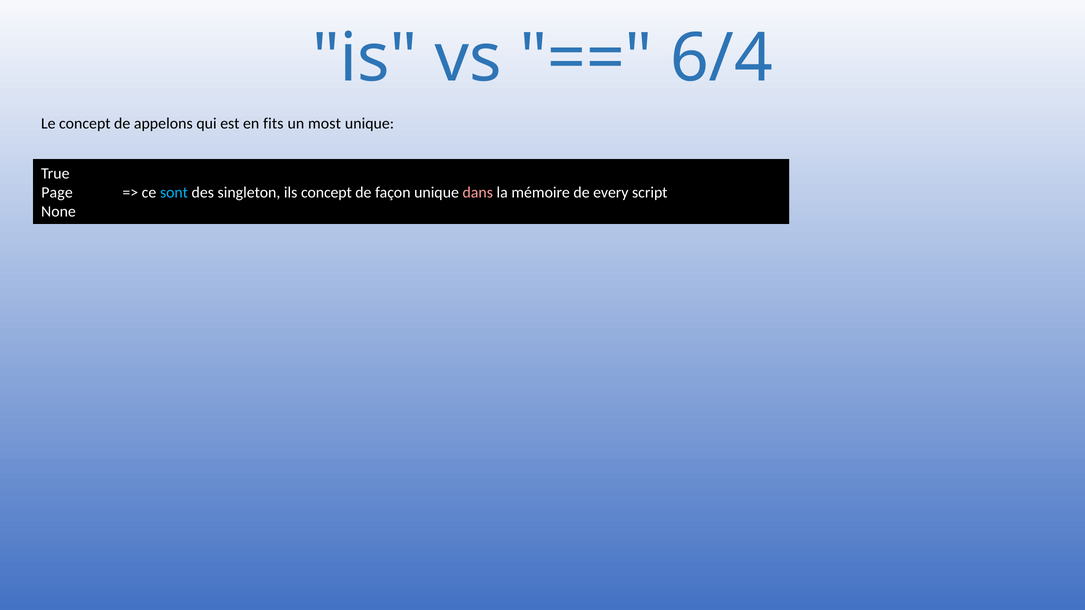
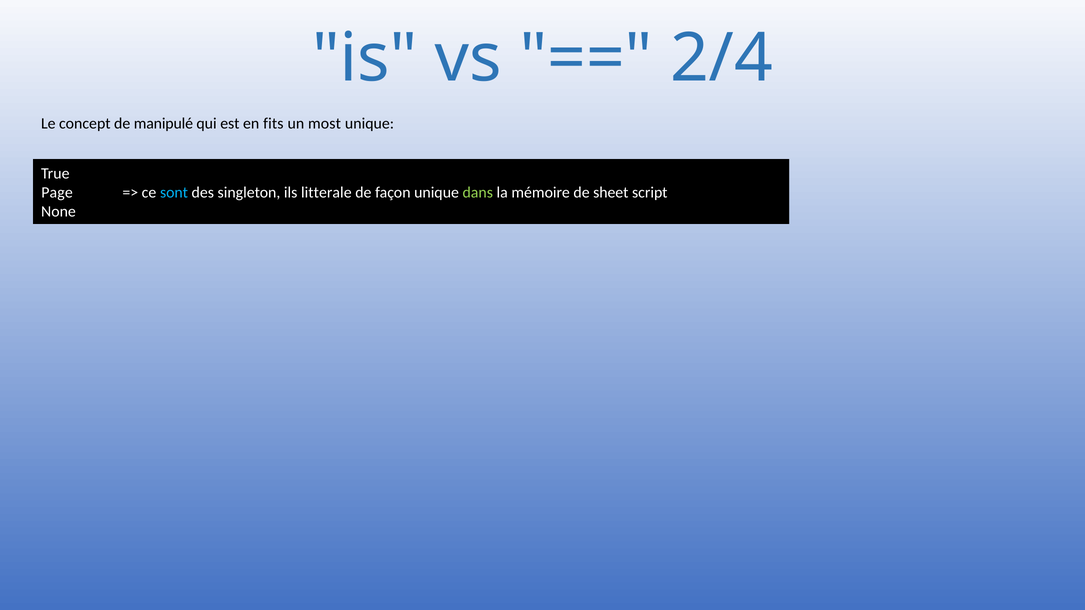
6/4: 6/4 -> 2/4
appelons: appelons -> manipulé
ils concept: concept -> litterale
dans colour: pink -> light green
every: every -> sheet
